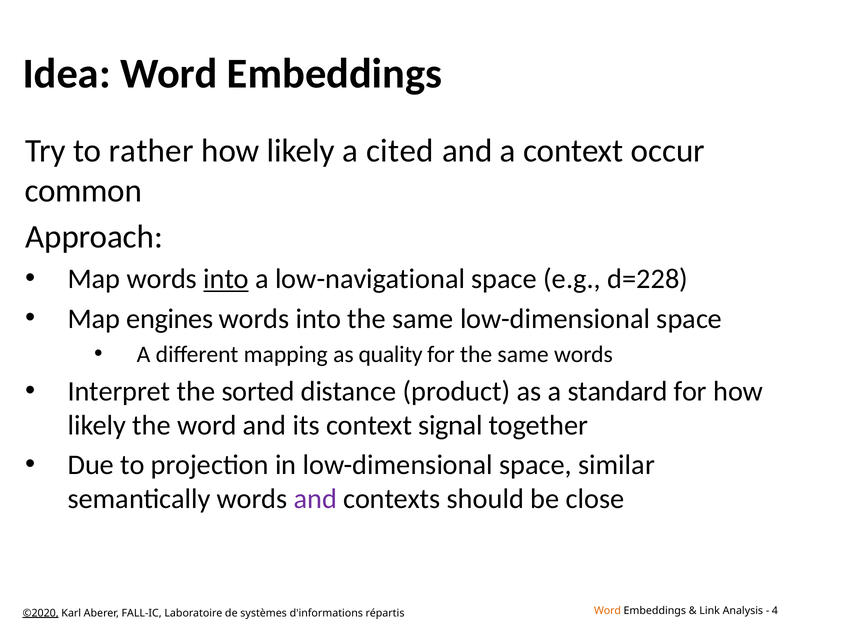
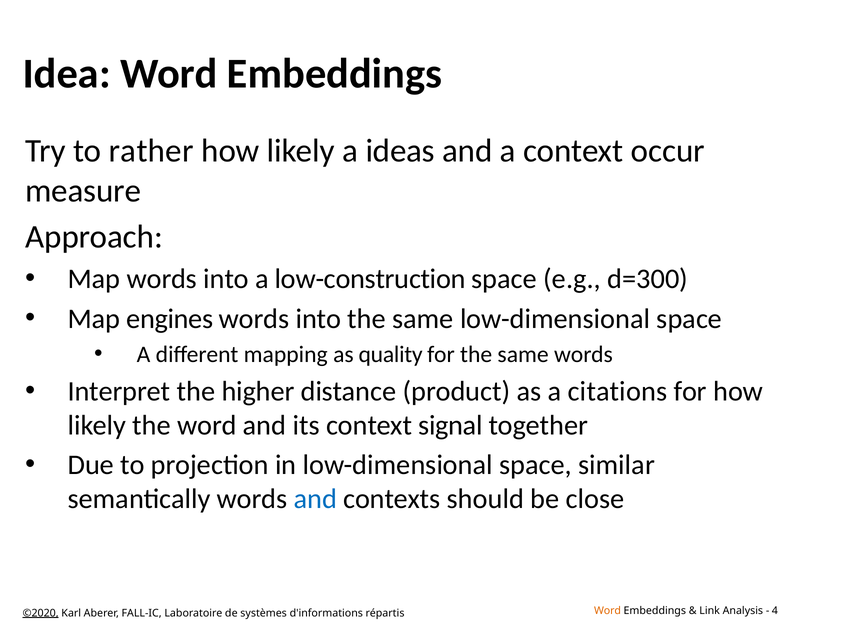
cited: cited -> ideas
common: common -> measure
into at (226, 279) underline: present -> none
low-navigational: low-navigational -> low-construction
d=228: d=228 -> d=300
sorted: sorted -> higher
standard: standard -> citations
and at (315, 499) colour: purple -> blue
